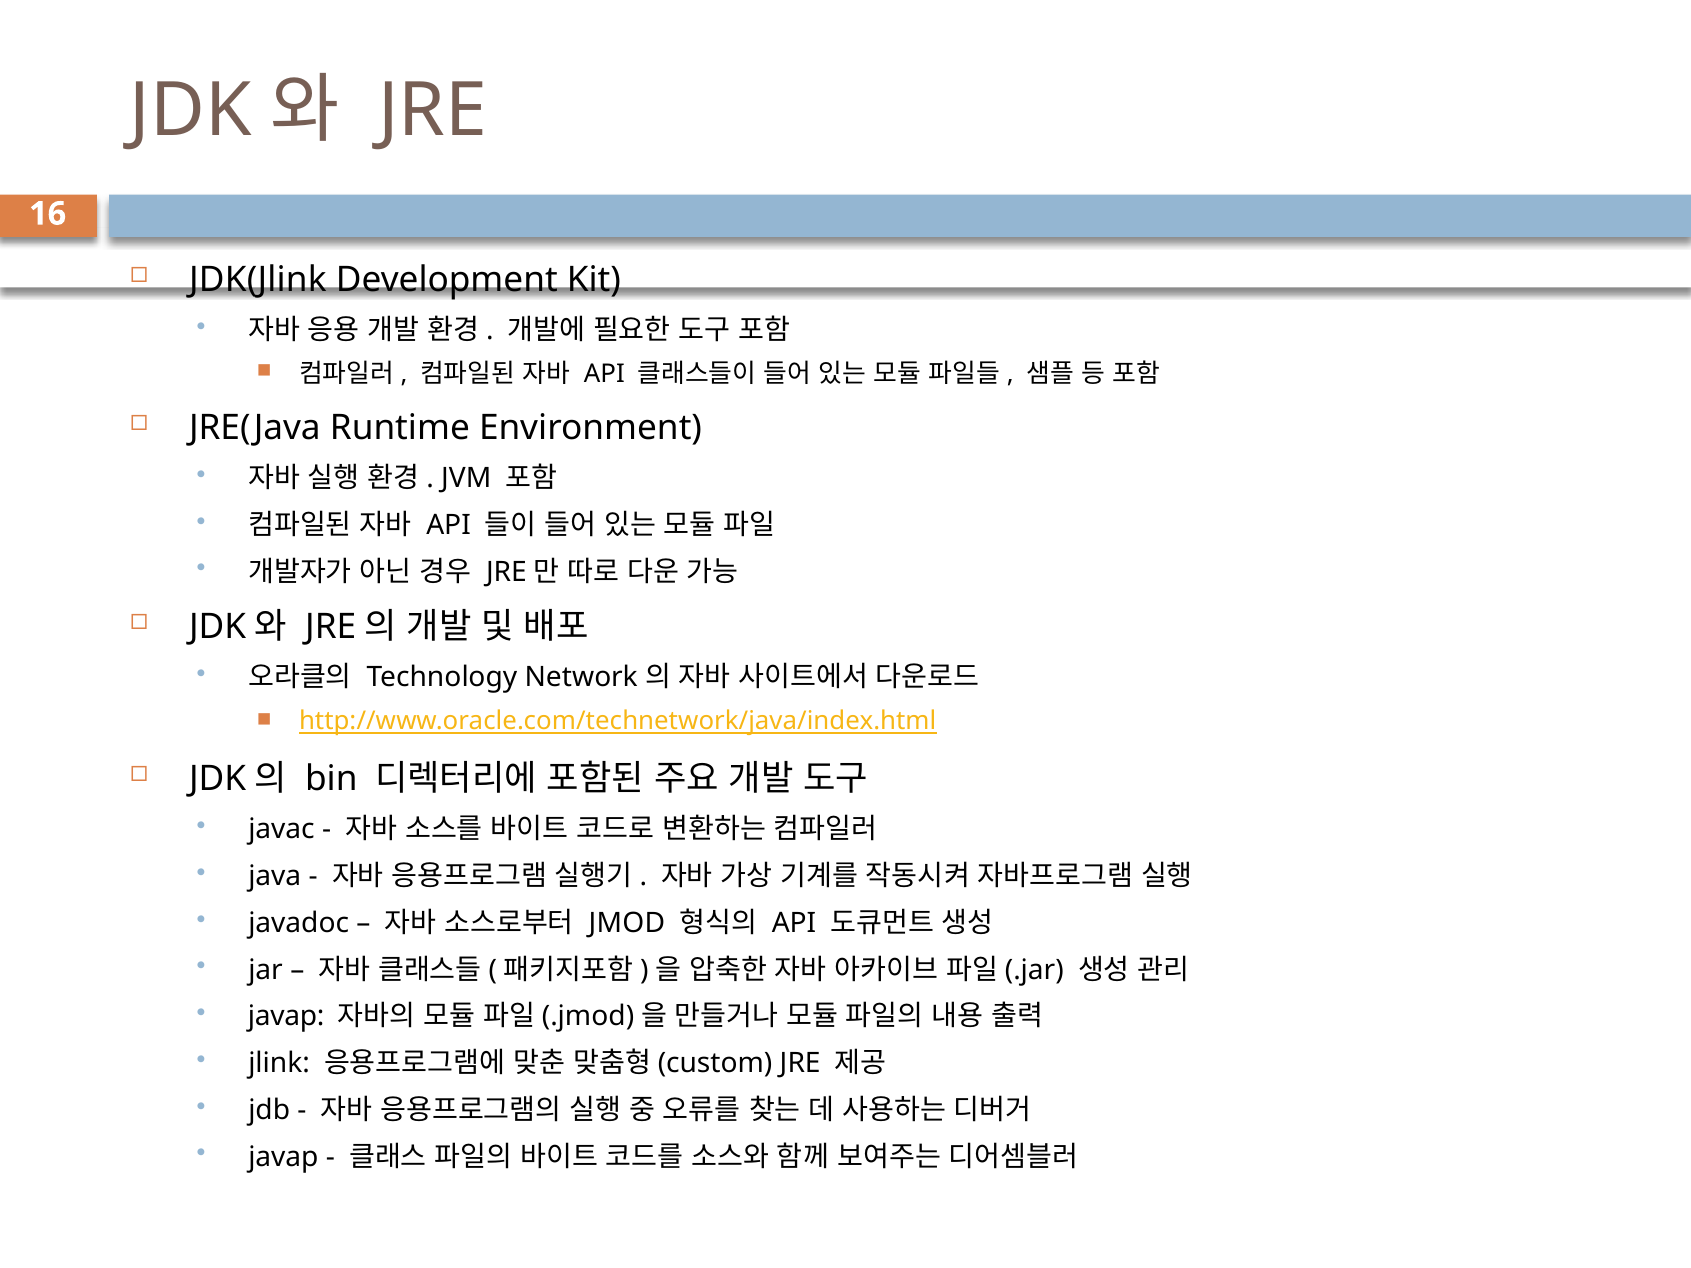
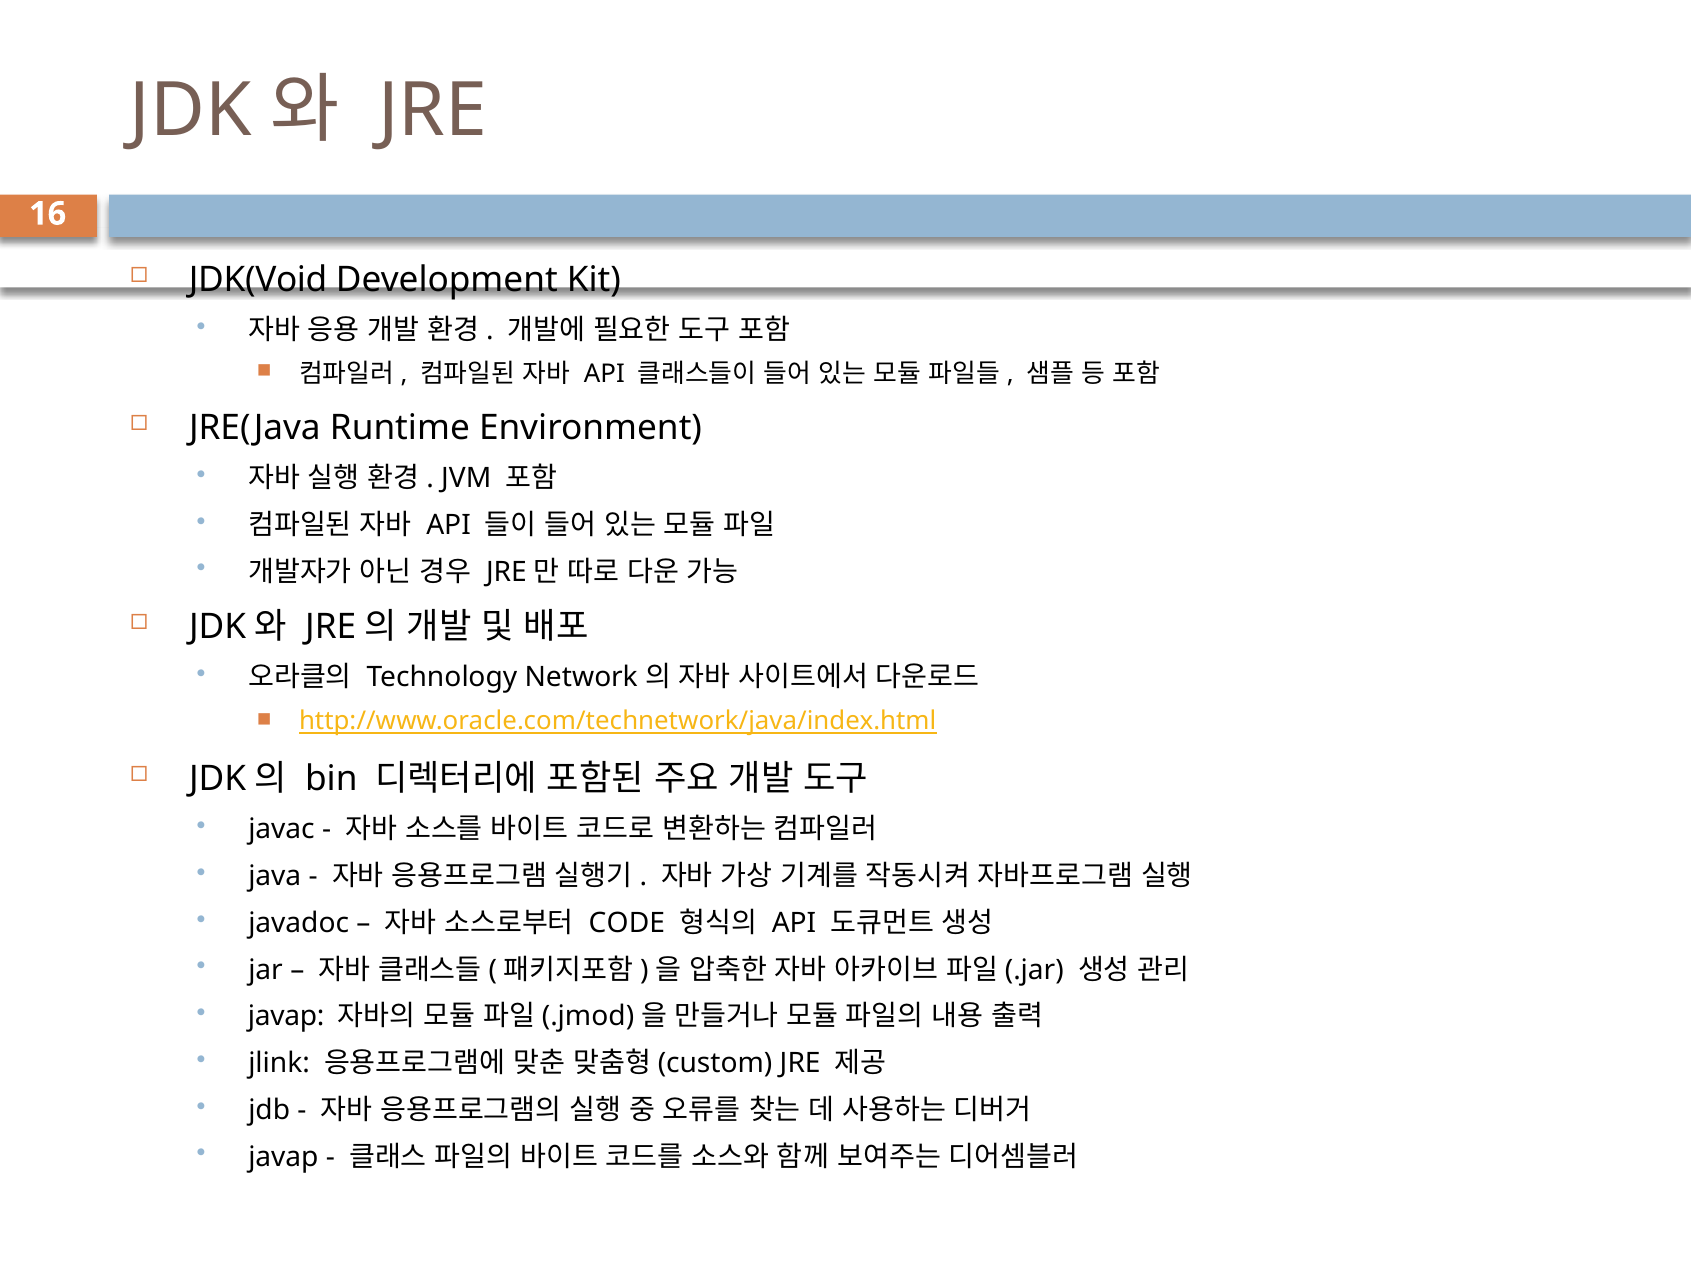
JDK(Jlink: JDK(Jlink -> JDK(Void
JMOD: JMOD -> CODE
